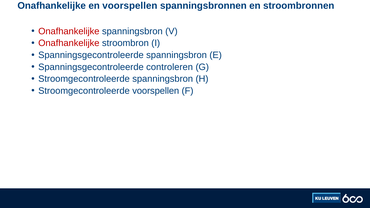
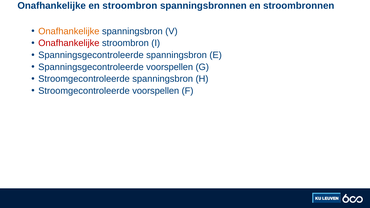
en voorspellen: voorspellen -> stroombron
Onafhankelijke at (69, 31) colour: red -> orange
Spanningsgecontroleerde controleren: controleren -> voorspellen
